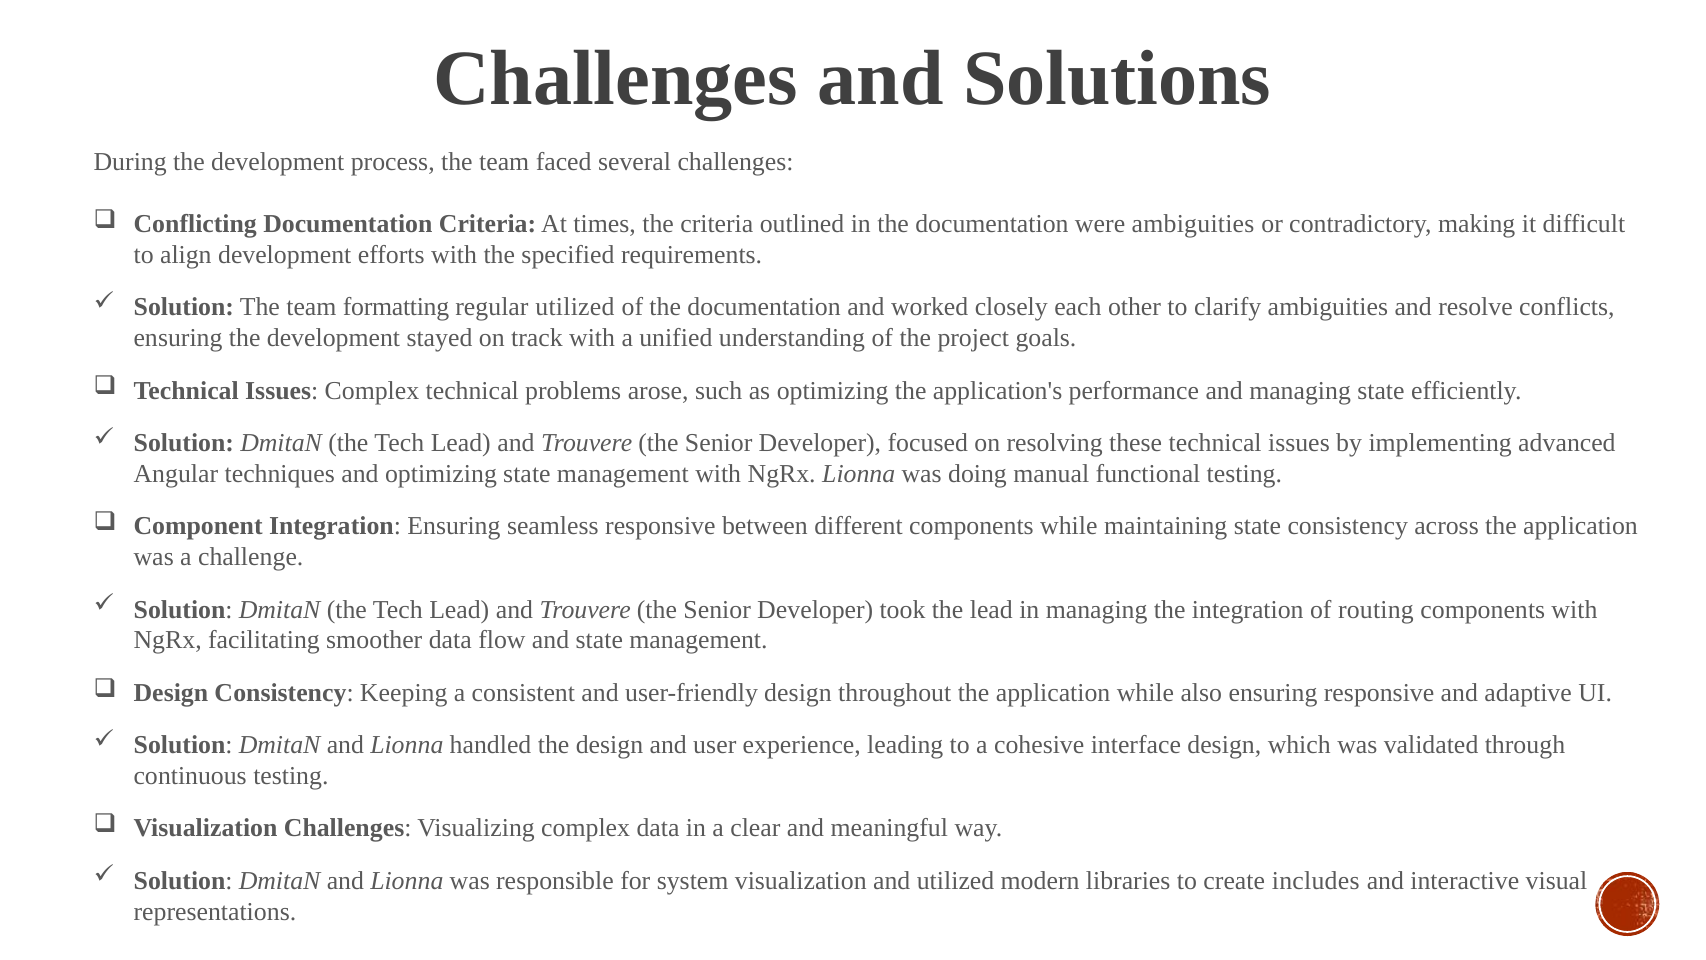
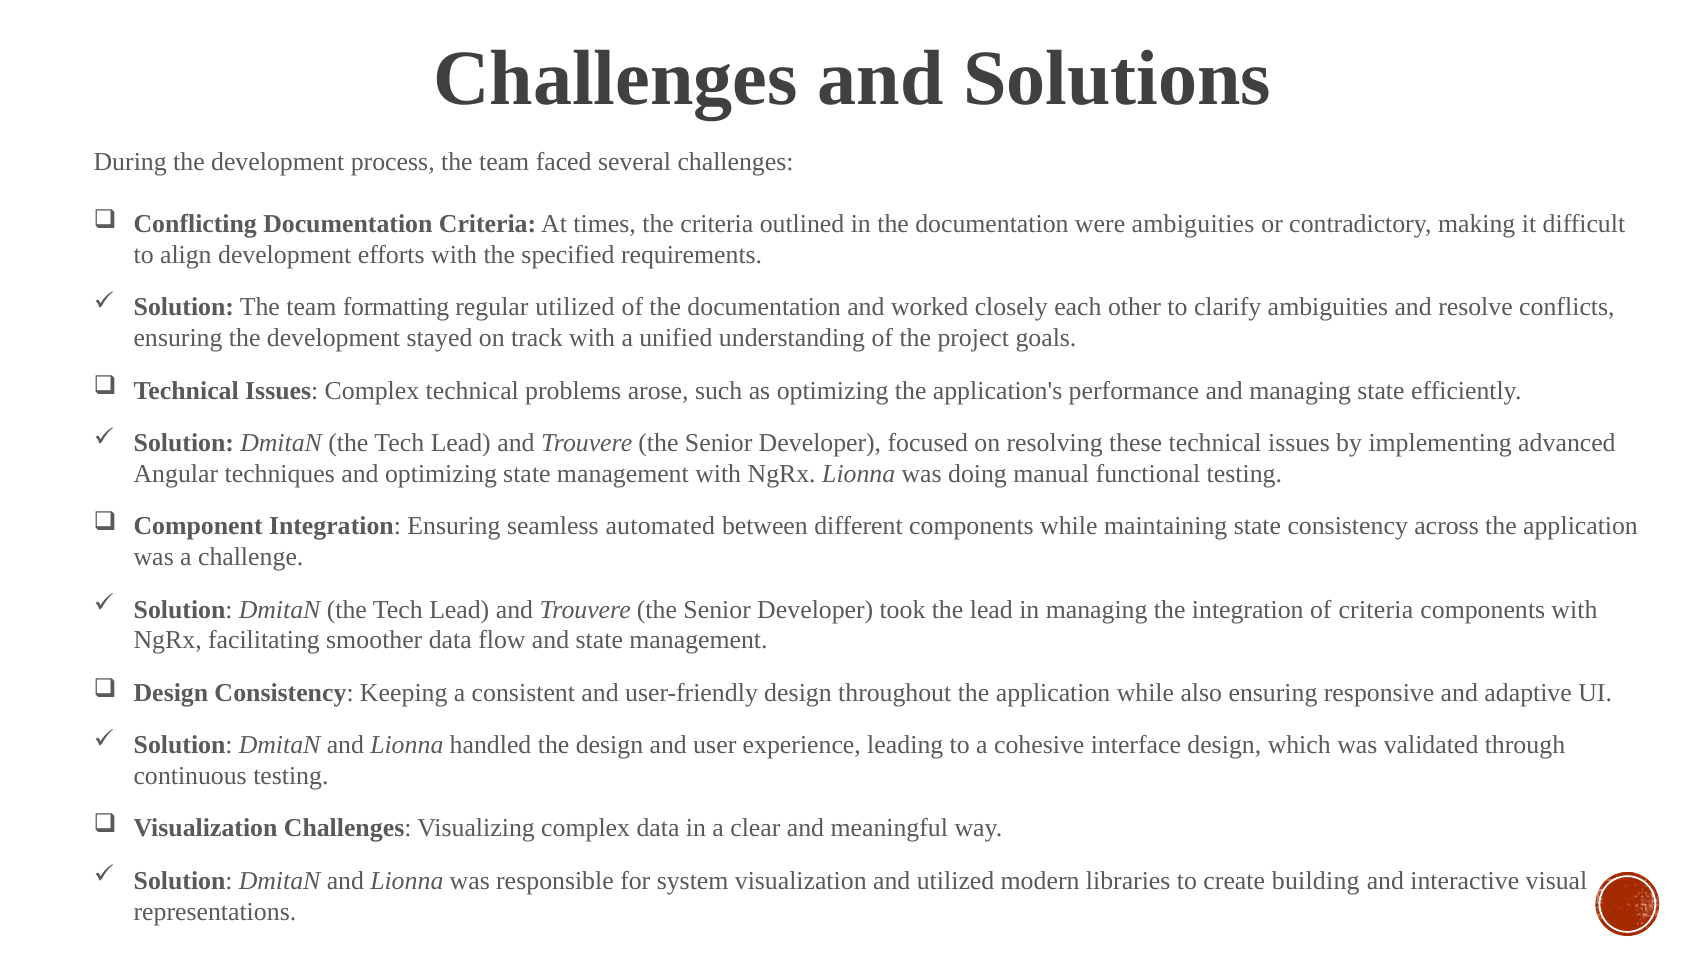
seamless responsive: responsive -> automated
of routing: routing -> criteria
includes: includes -> building
